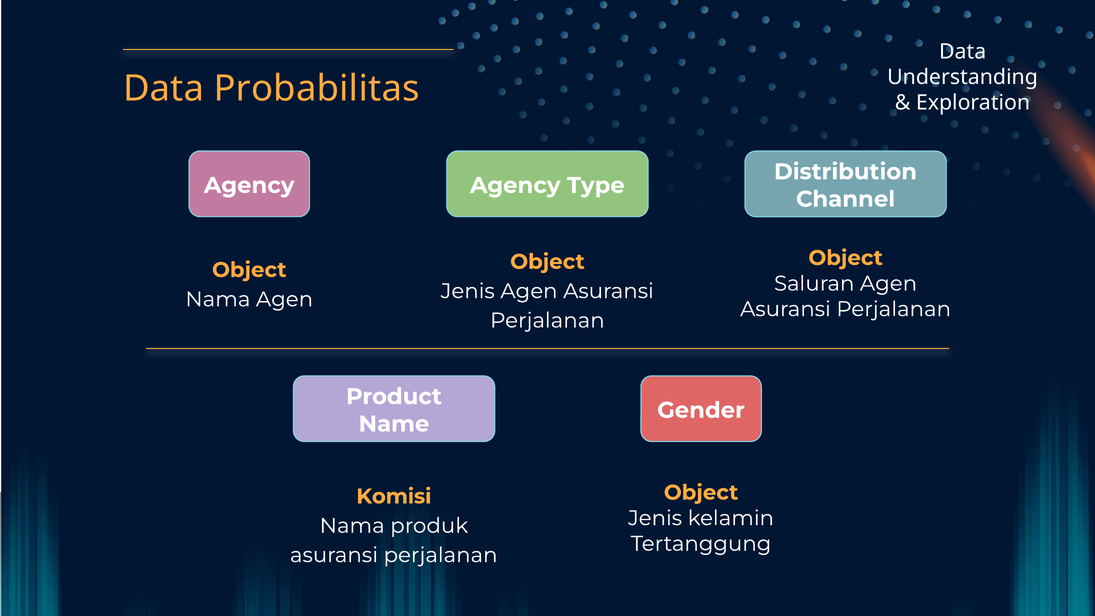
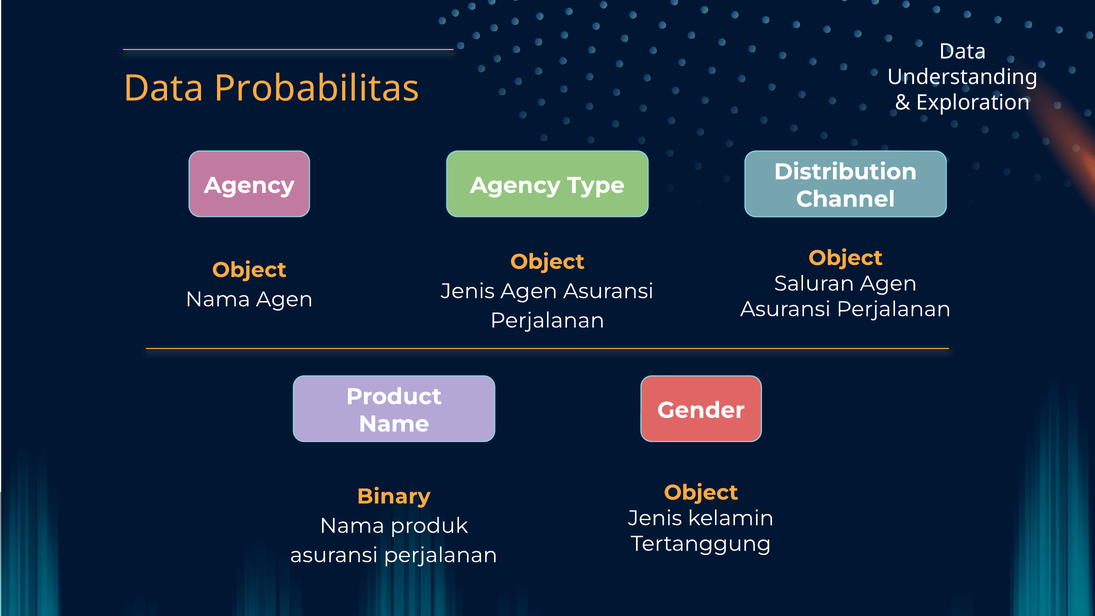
Komisi: Komisi -> Binary
